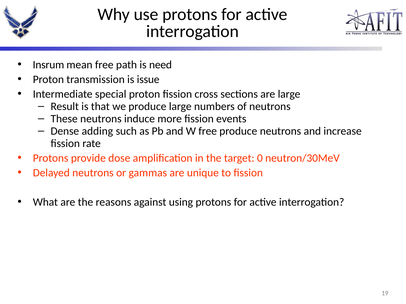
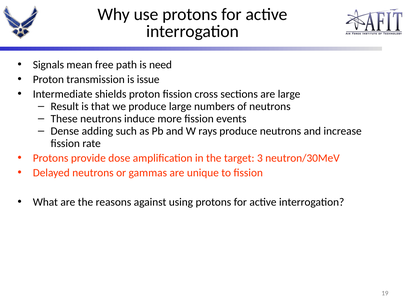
Insrum: Insrum -> Signals
special: special -> shields
W free: free -> rays
0: 0 -> 3
